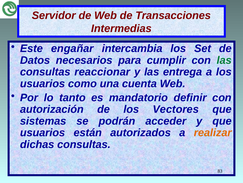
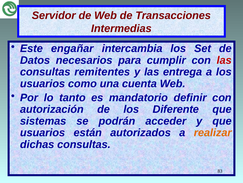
las at (224, 60) colour: green -> red
reaccionar: reaccionar -> remitentes
Vectores: Vectores -> Diferente
